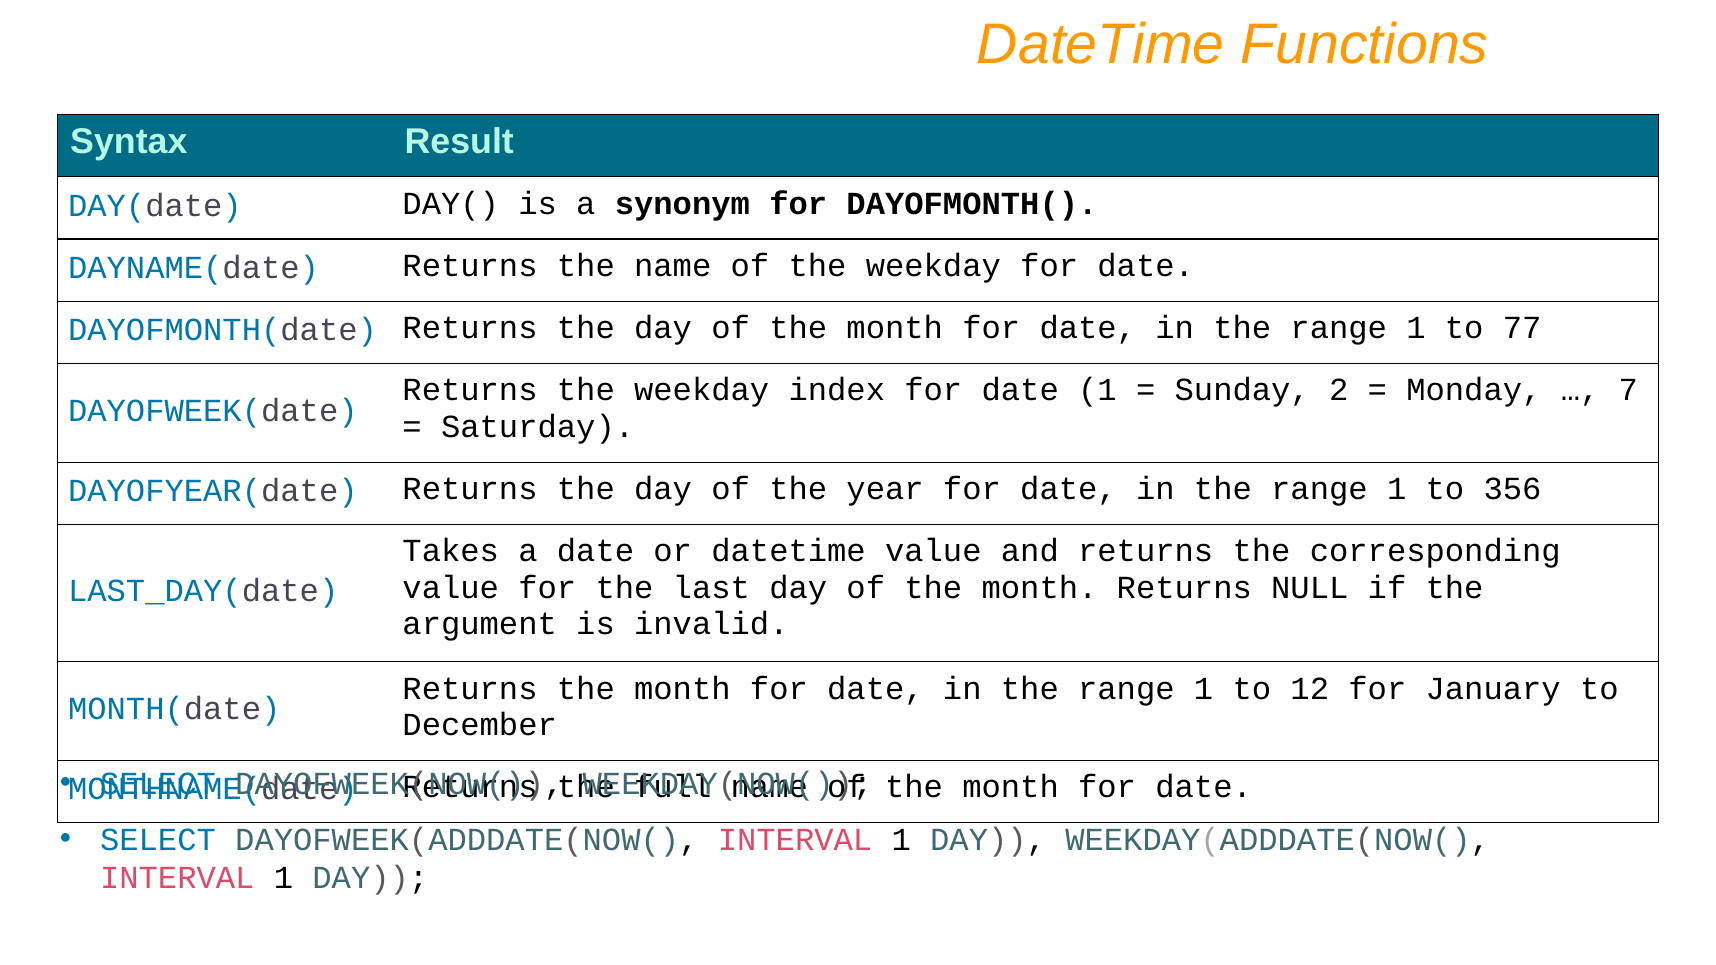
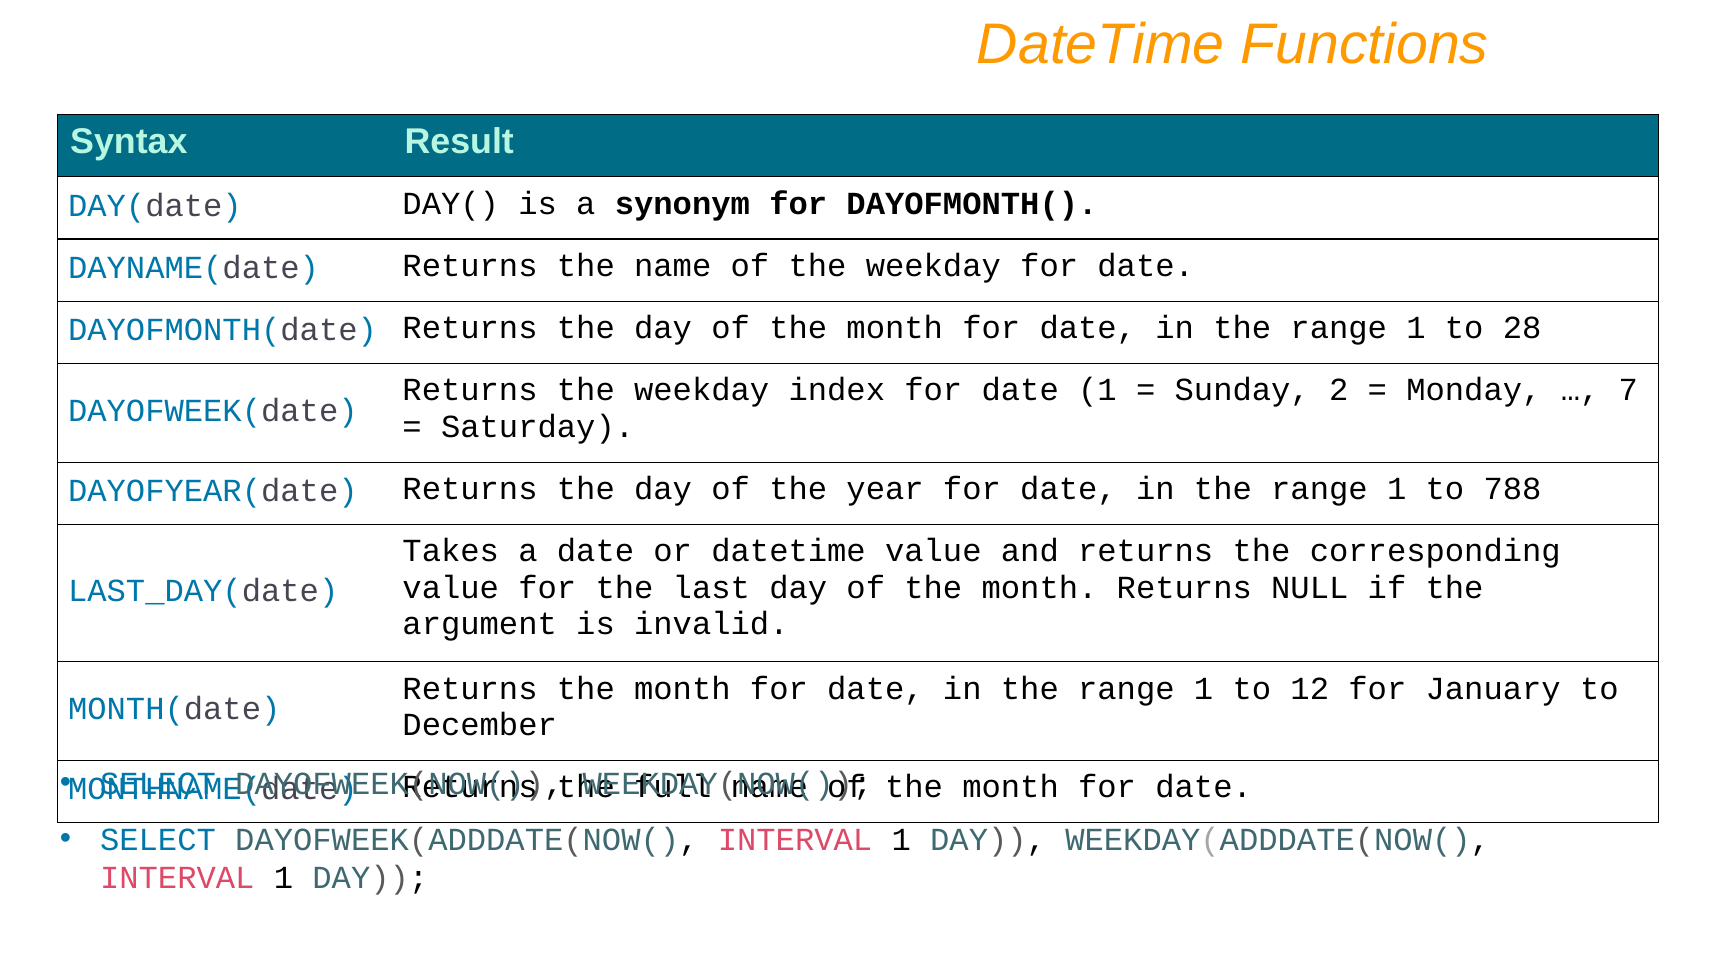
77: 77 -> 28
356: 356 -> 788
